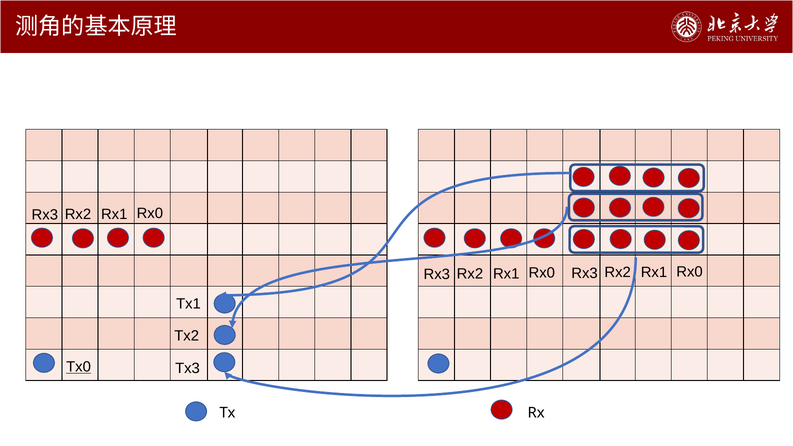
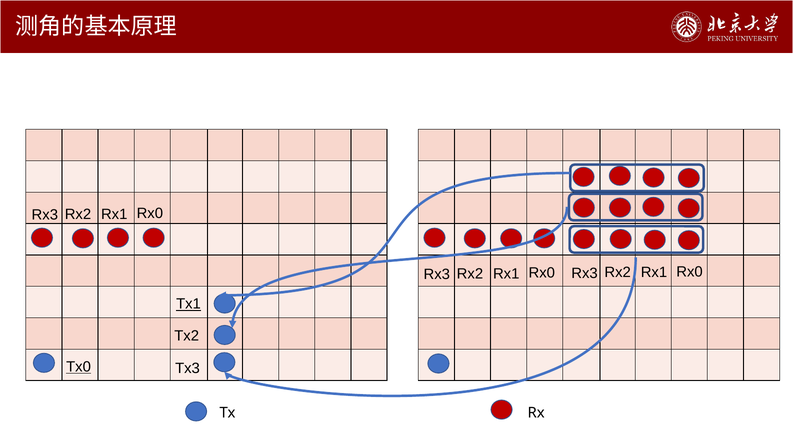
Tx1 underline: none -> present
